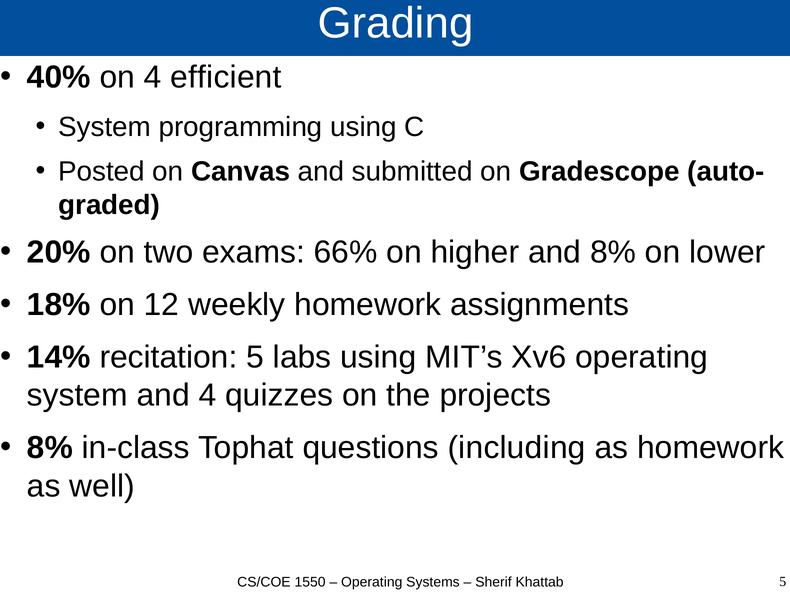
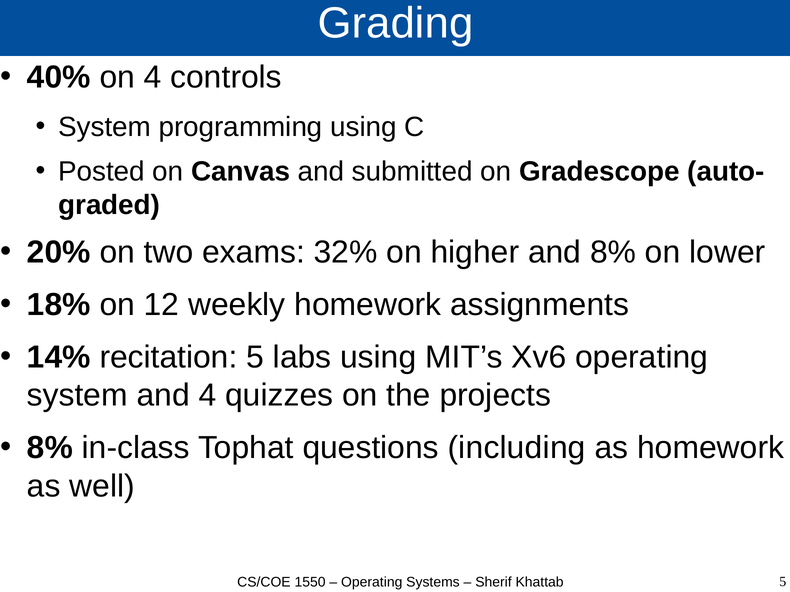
efficient: efficient -> controls
66%: 66% -> 32%
